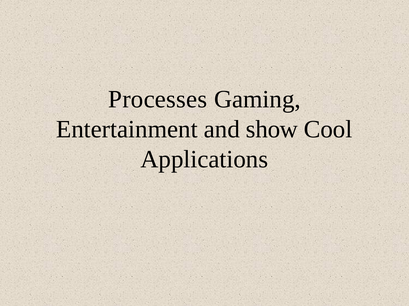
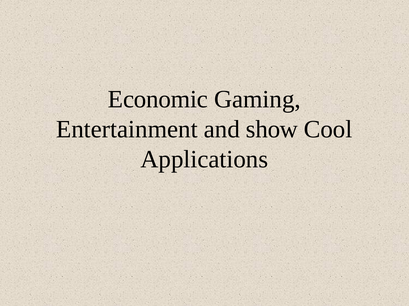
Processes: Processes -> Economic
